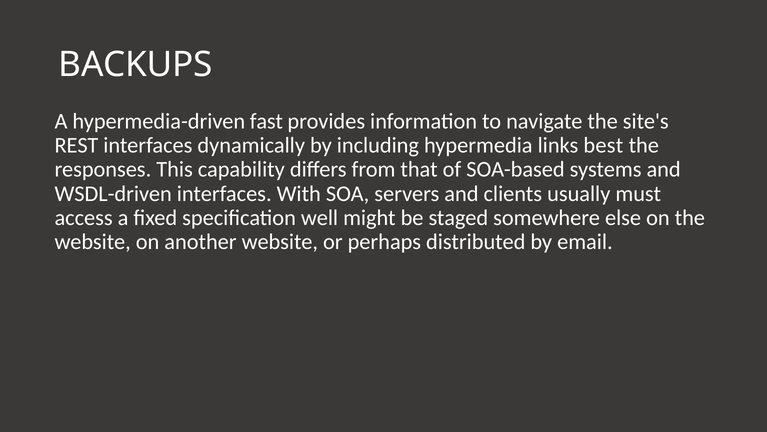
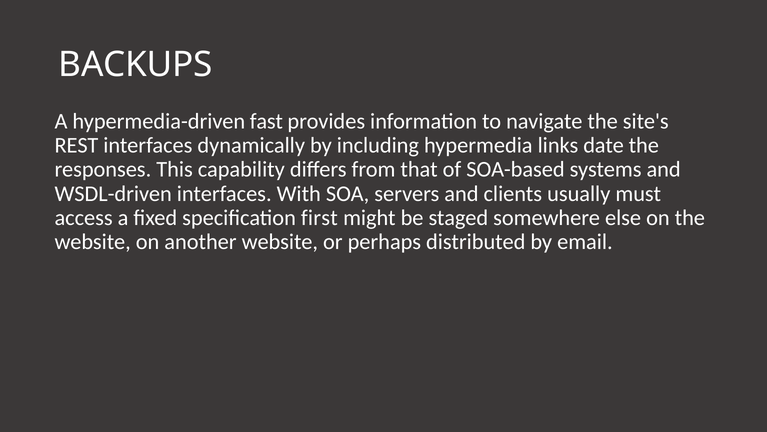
best: best -> date
well: well -> first
